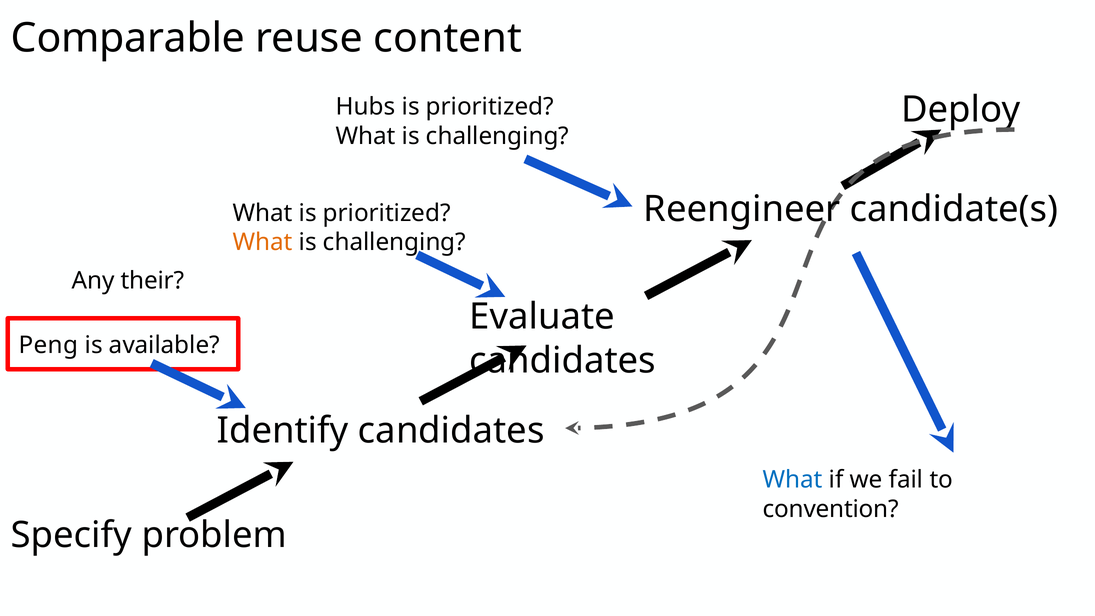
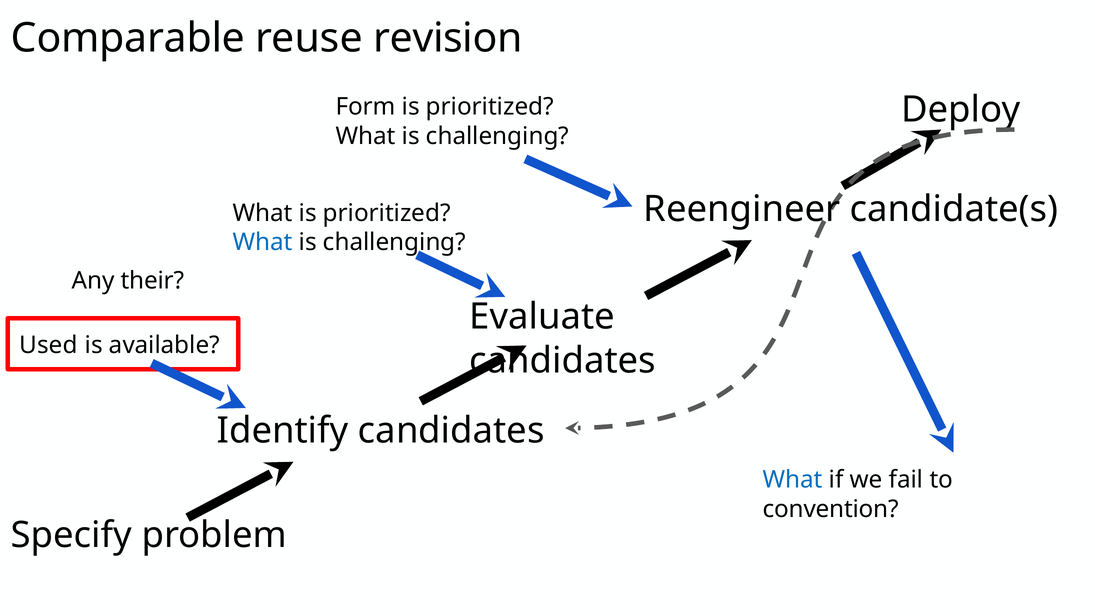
content: content -> revision
Hubs: Hubs -> Form
What at (263, 242) colour: orange -> blue
Peng: Peng -> Used
